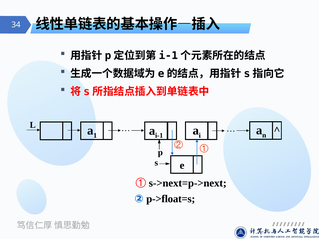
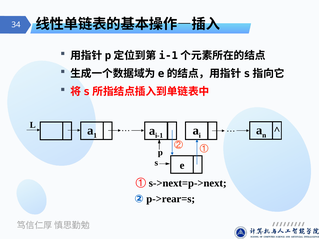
p->float=s: p->float=s -> p->rear=s
